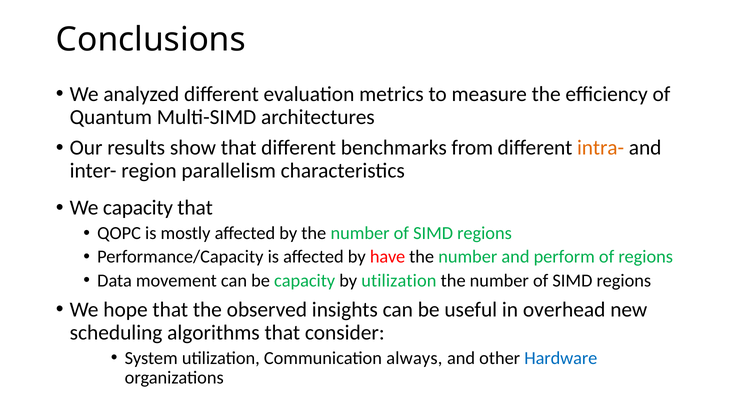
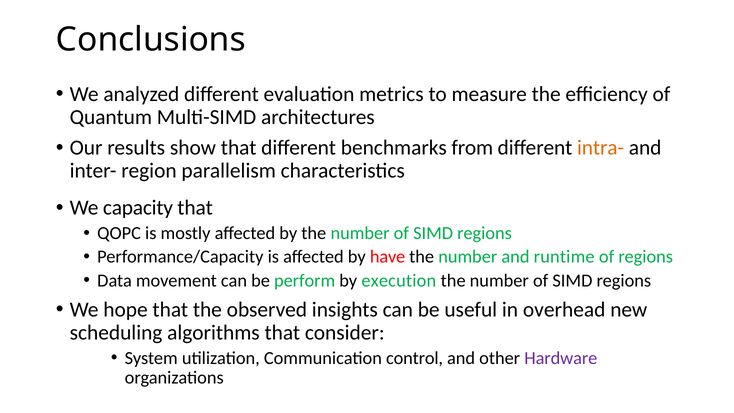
perform: perform -> runtime
be capacity: capacity -> perform
by utilization: utilization -> execution
always: always -> control
Hardware colour: blue -> purple
